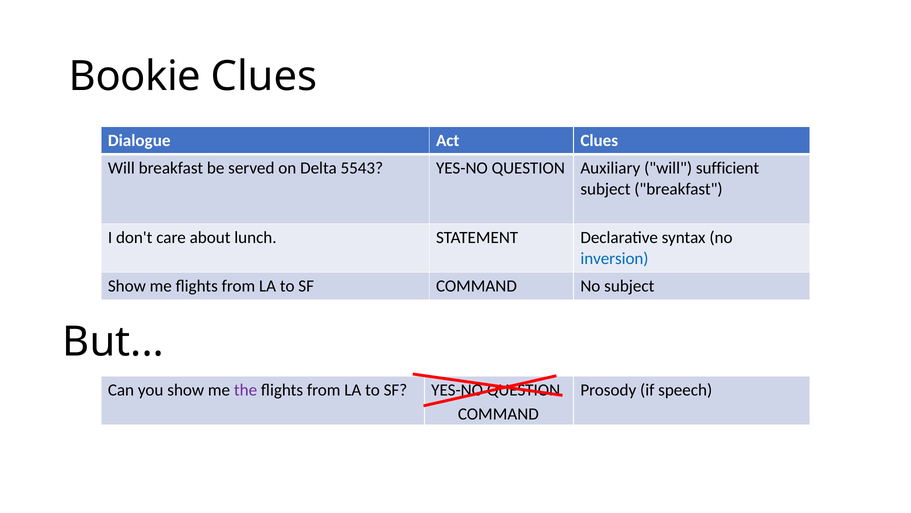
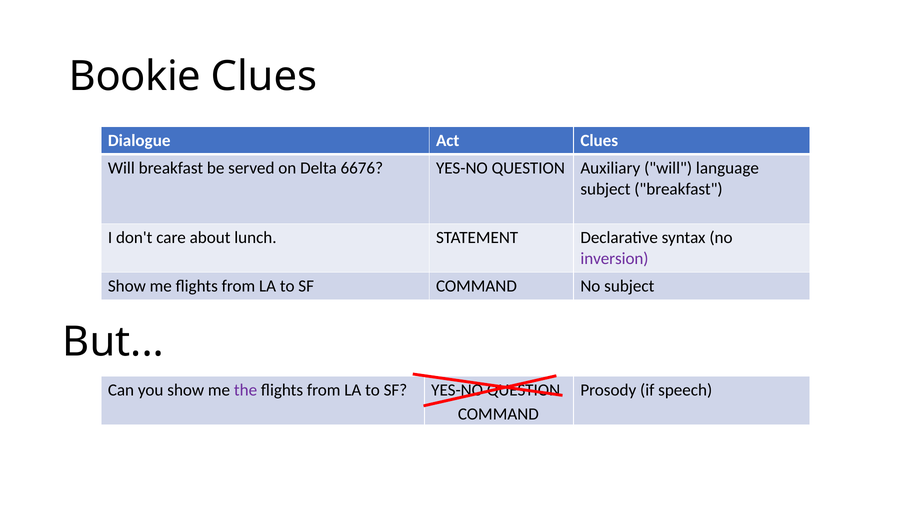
5543: 5543 -> 6676
sufficient: sufficient -> language
inversion colour: blue -> purple
